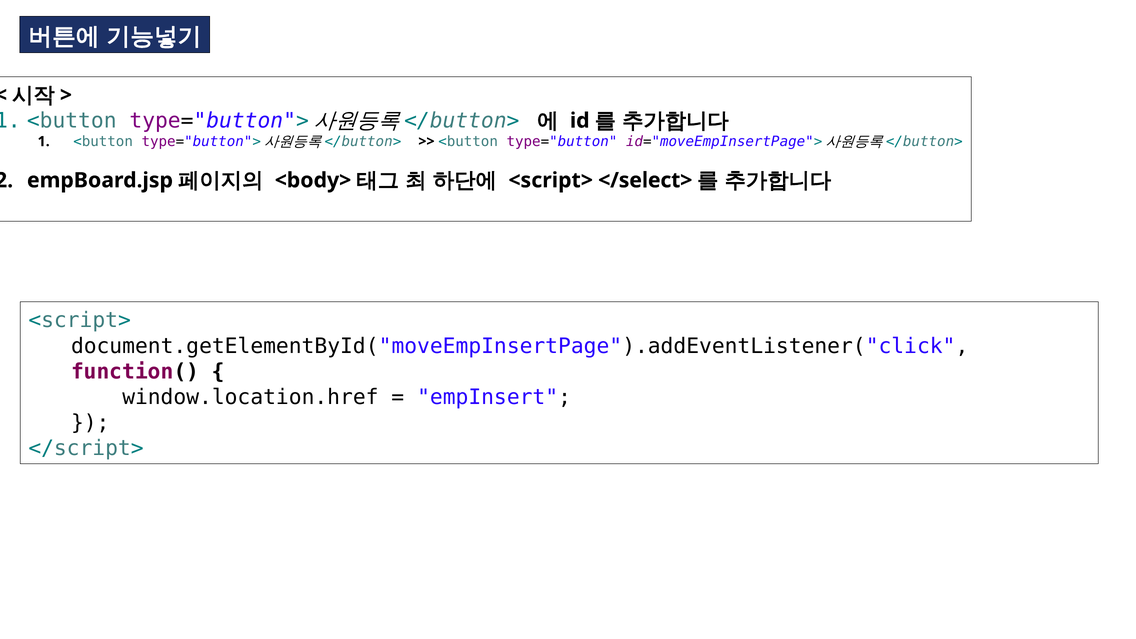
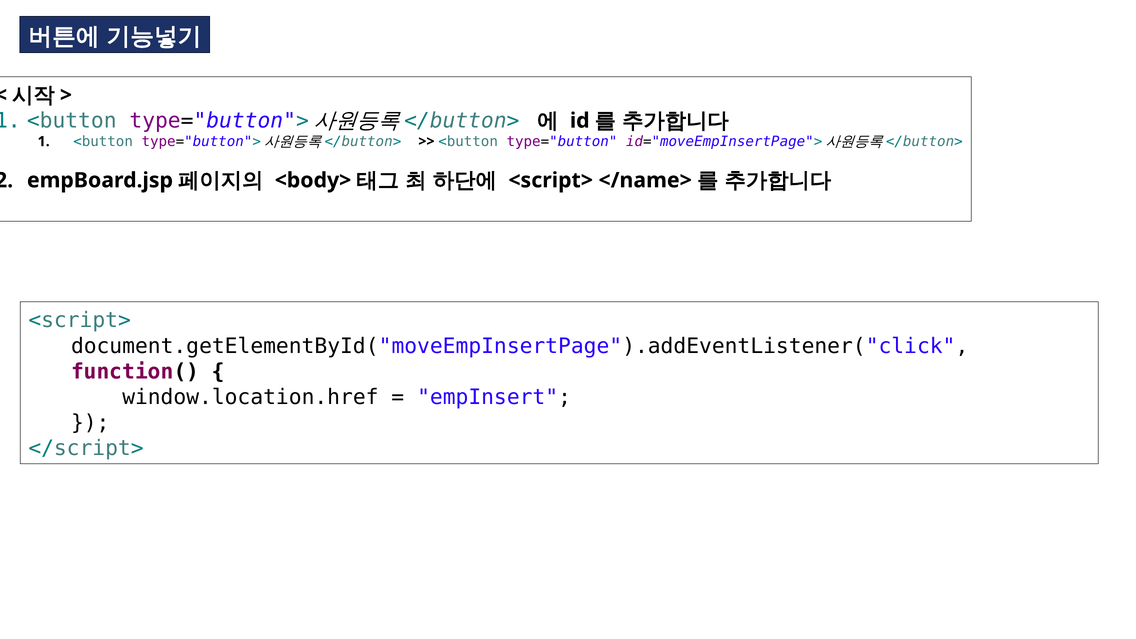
</select>: </select> -> </name>
